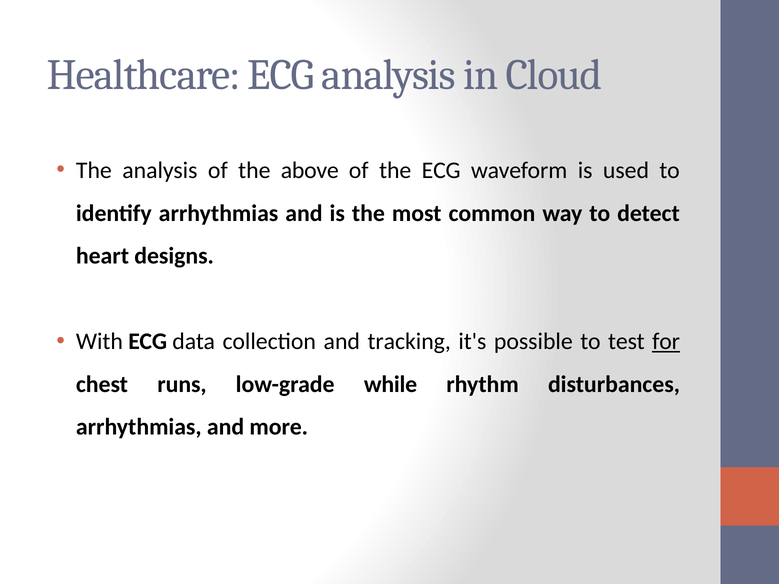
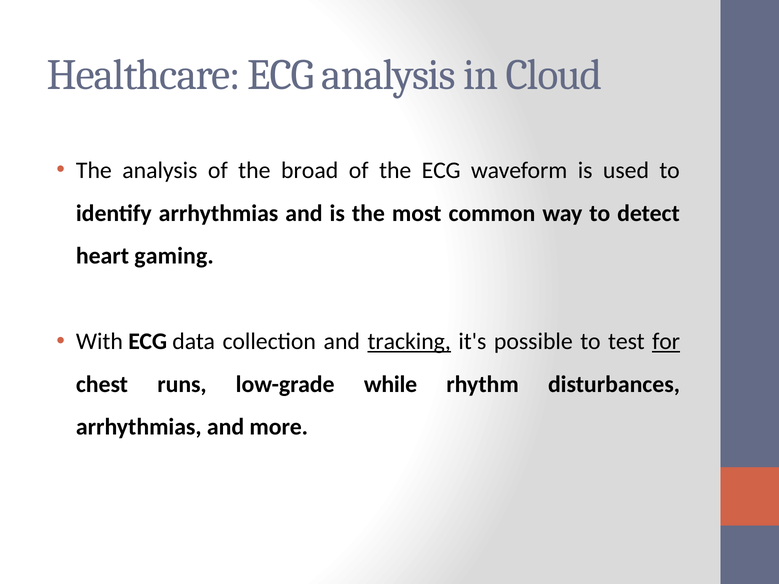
above: above -> broad
designs: designs -> gaming
tracking underline: none -> present
